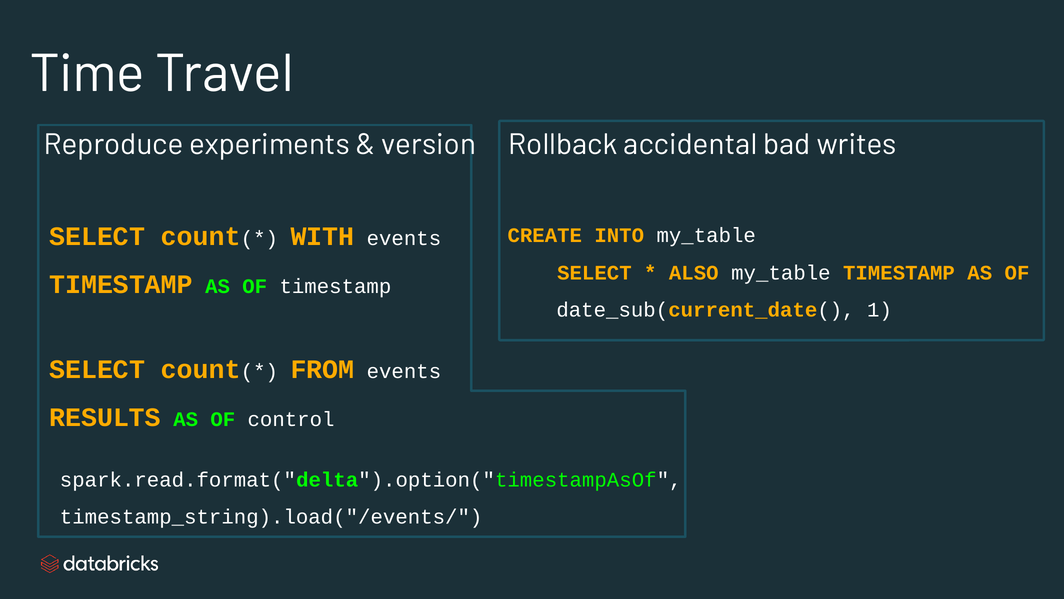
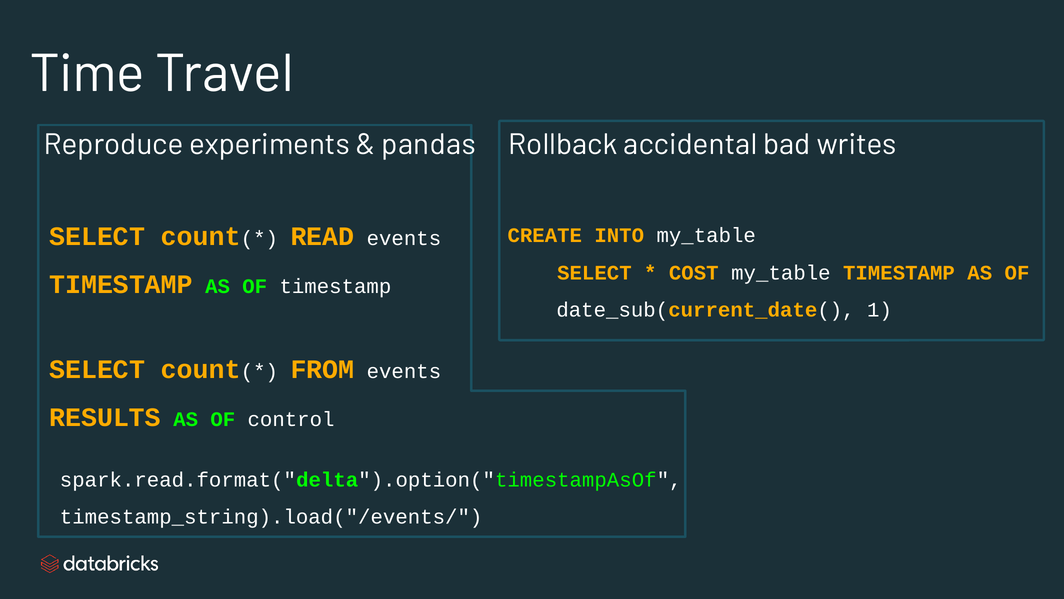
version: version -> pandas
WITH: WITH -> READ
ALSO: ALSO -> COST
